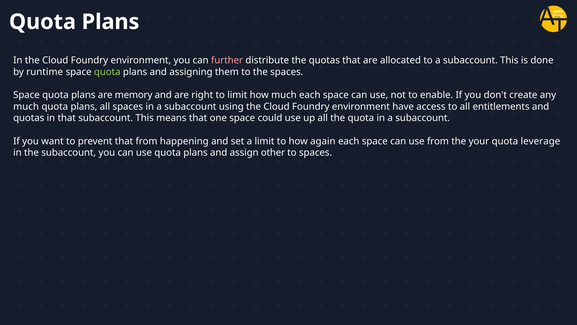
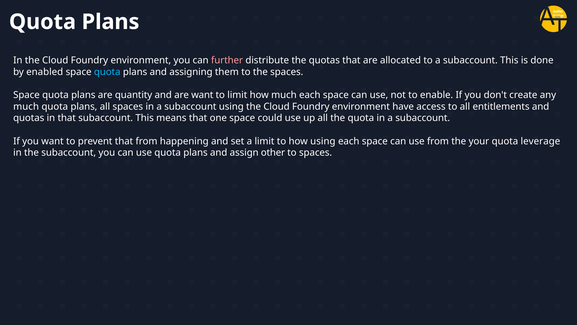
runtime: runtime -> enabled
quota at (107, 72) colour: light green -> light blue
memory: memory -> quantity
are right: right -> want
how again: again -> using
